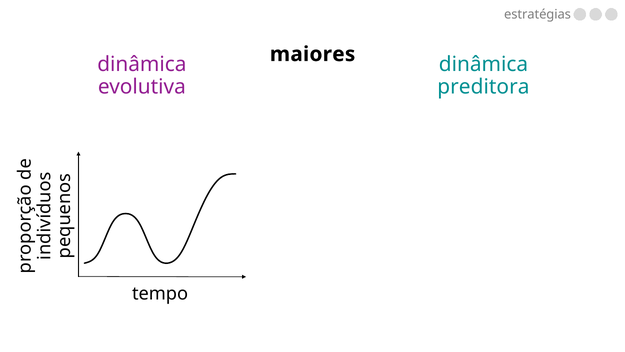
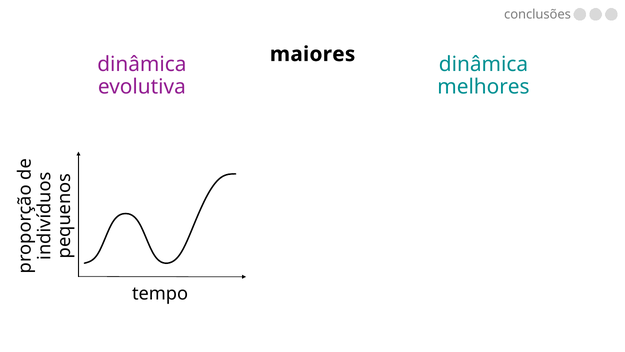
estratégias: estratégias -> conclusões
preditora: preditora -> melhores
